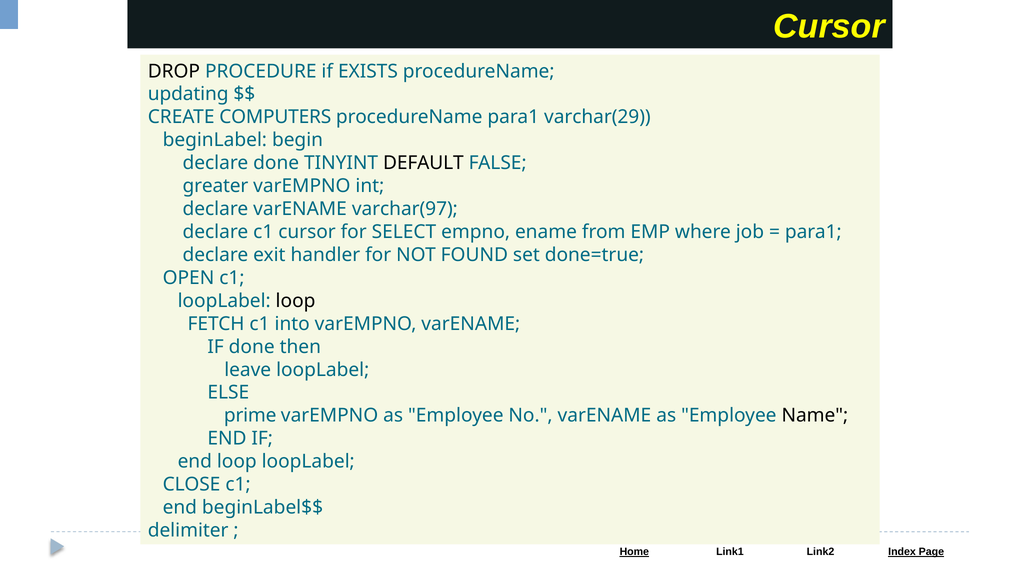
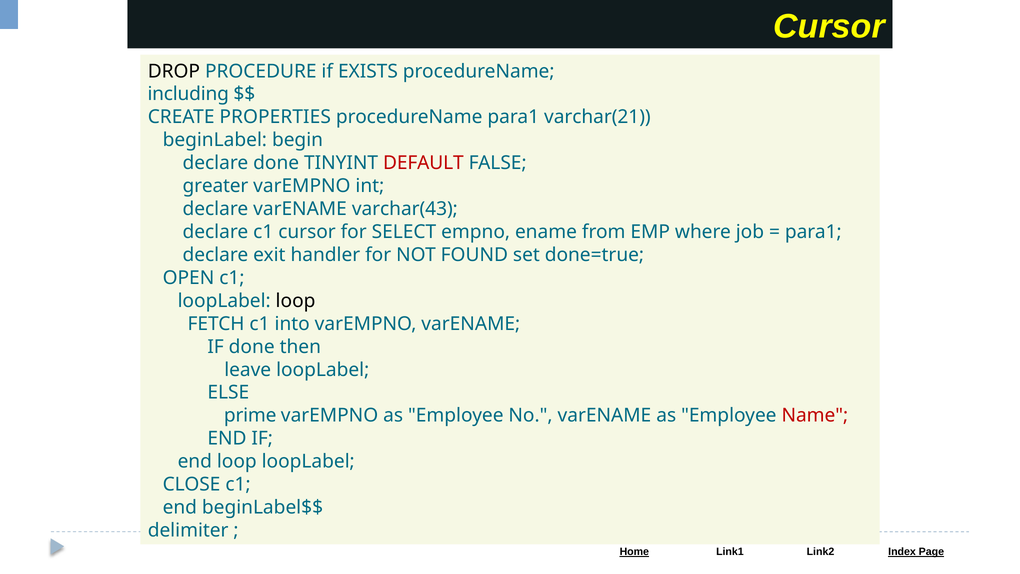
updating: updating -> including
COMPUTERS: COMPUTERS -> PROPERTIES
varchar(29: varchar(29 -> varchar(21
DEFAULT colour: black -> red
varchar(97: varchar(97 -> varchar(43
Name colour: black -> red
